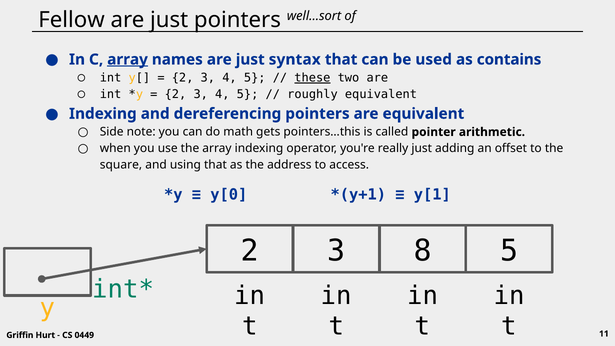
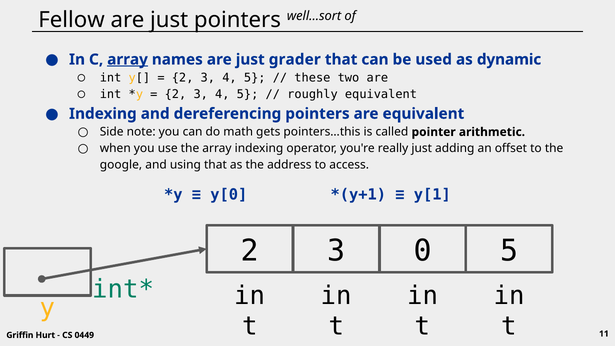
syntax: syntax -> grader
contains: contains -> dynamic
these underline: present -> none
square: square -> google
8: 8 -> 0
